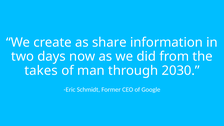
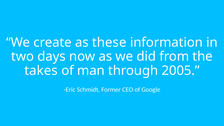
share: share -> these
2030: 2030 -> 2005
